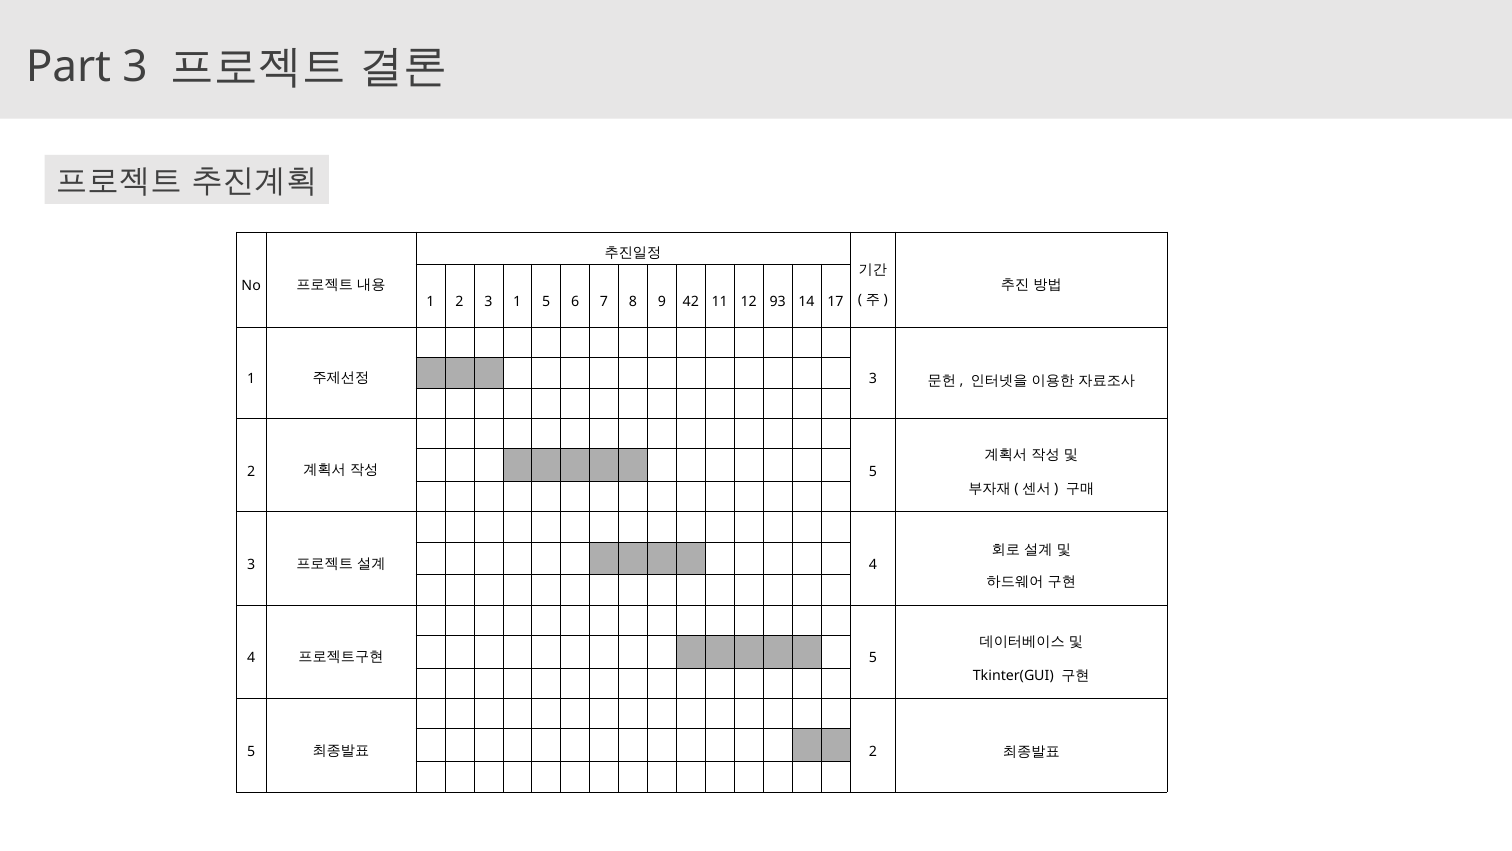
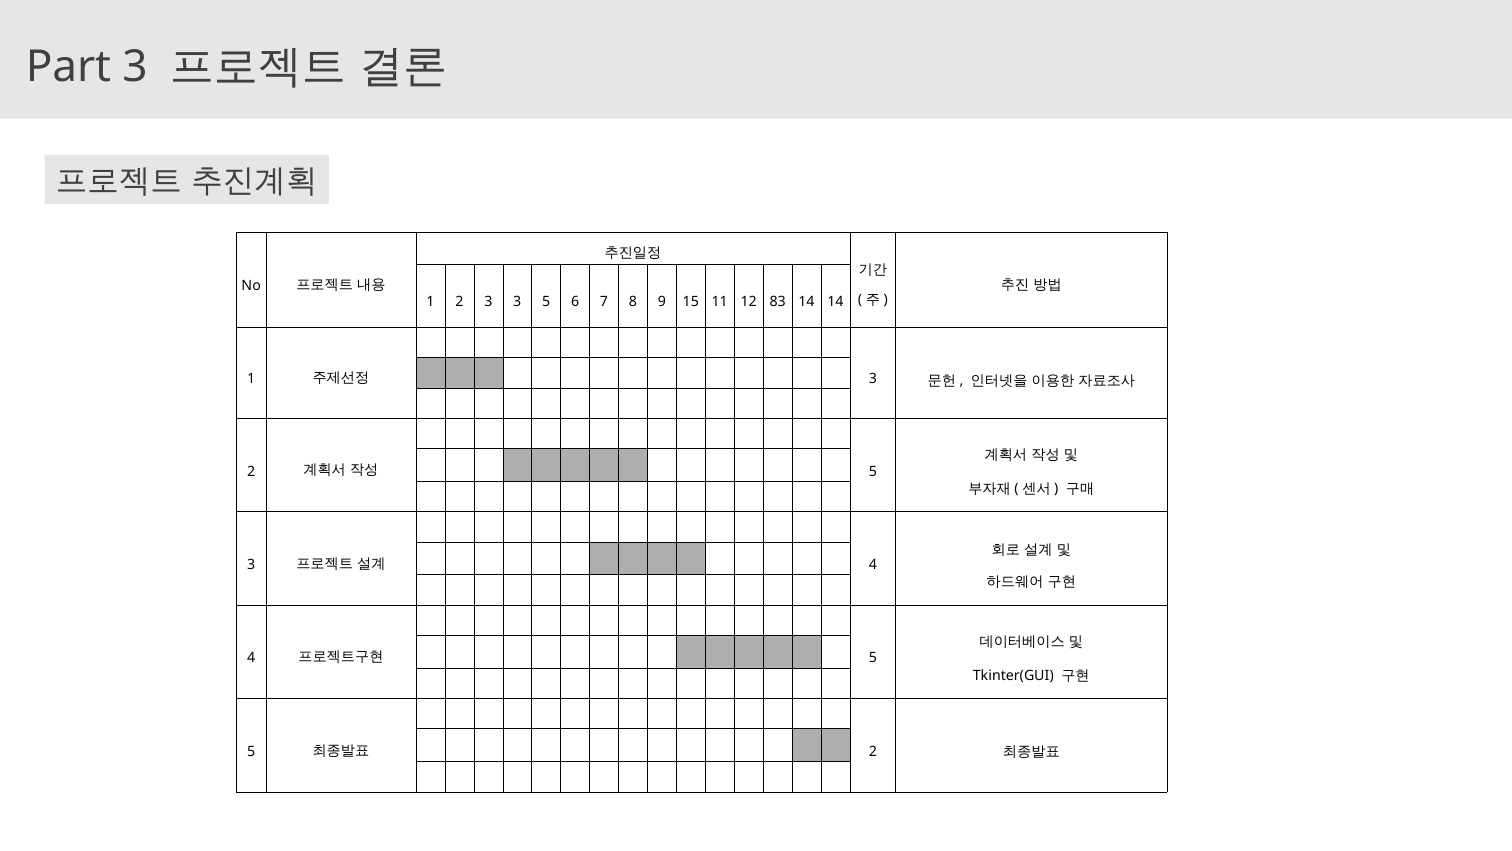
3 1: 1 -> 3
42: 42 -> 15
93: 93 -> 83
14 17: 17 -> 14
